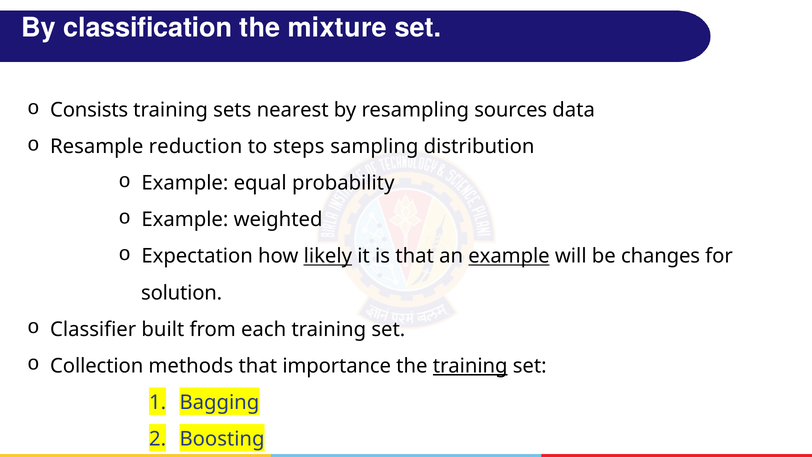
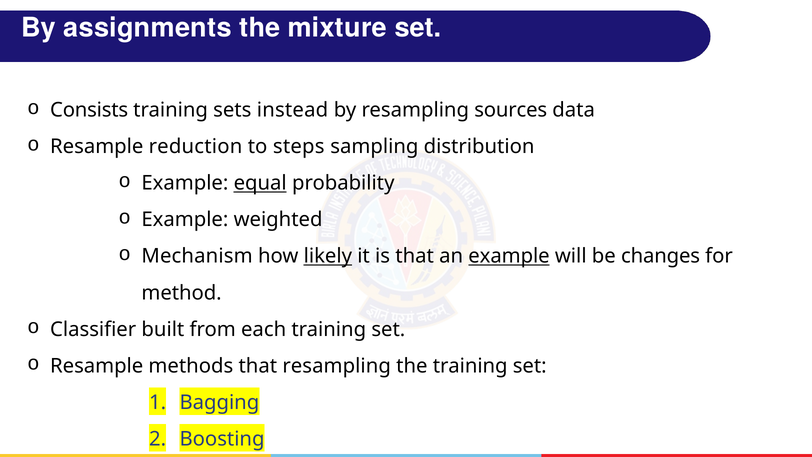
classification: classification -> assignments
nearest: nearest -> instead
equal underline: none -> present
Expectation: Expectation -> Mechanism
solution: solution -> method
Collection at (97, 366): Collection -> Resample
that importance: importance -> resampling
training at (470, 366) underline: present -> none
